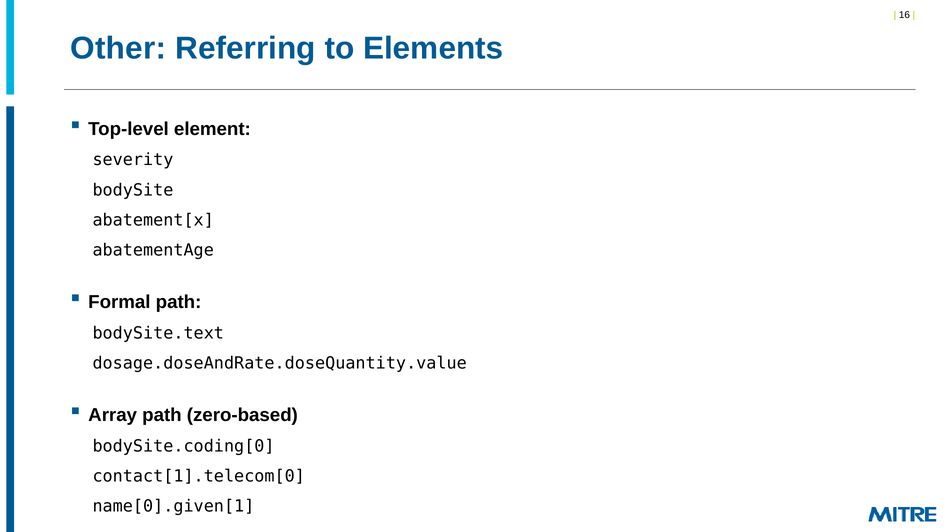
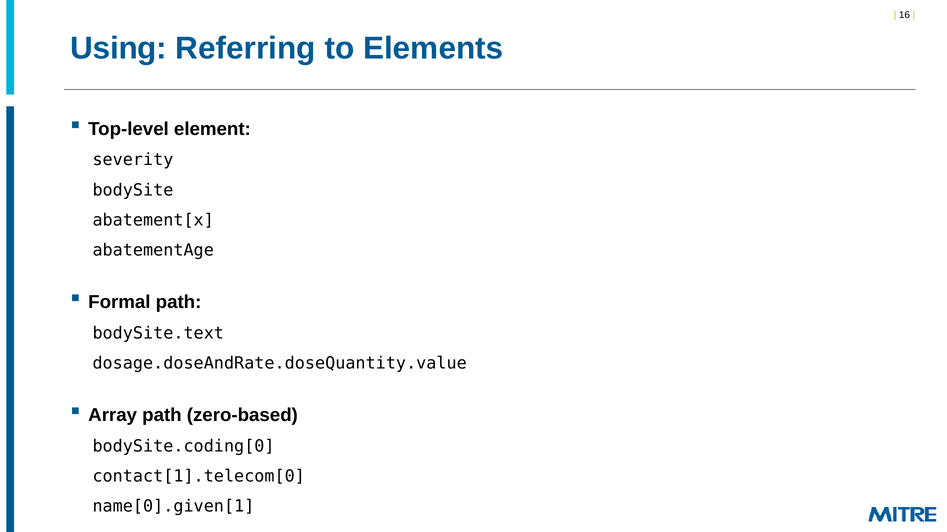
Other: Other -> Using
